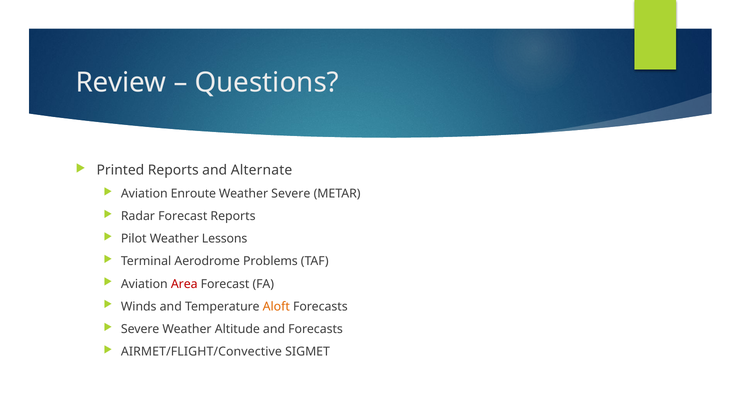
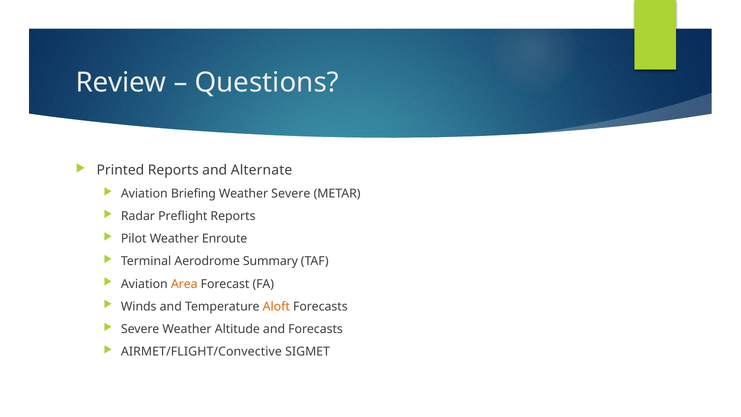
Enroute: Enroute -> Briefing
Radar Forecast: Forecast -> Preflight
Lessons: Lessons -> Enroute
Problems: Problems -> Summary
Area colour: red -> orange
